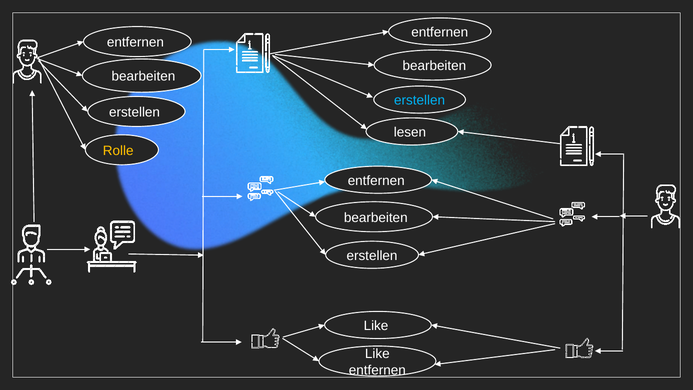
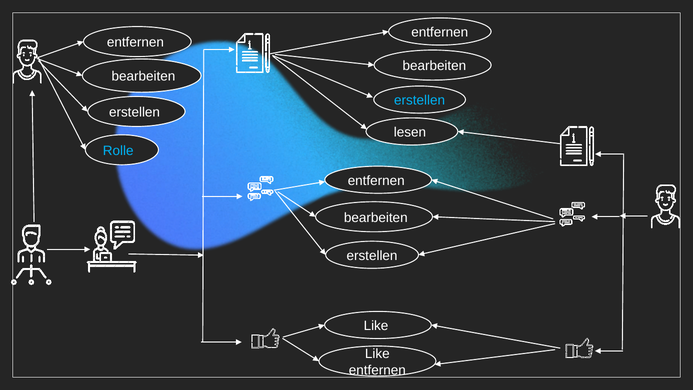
Rolle colour: yellow -> light blue
